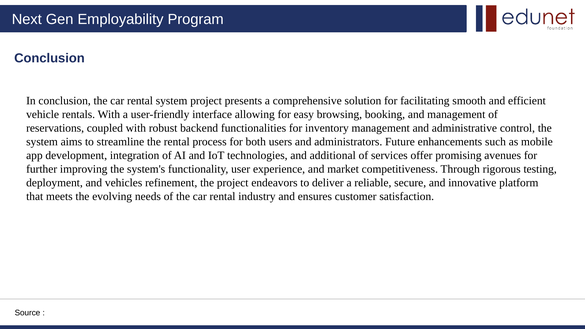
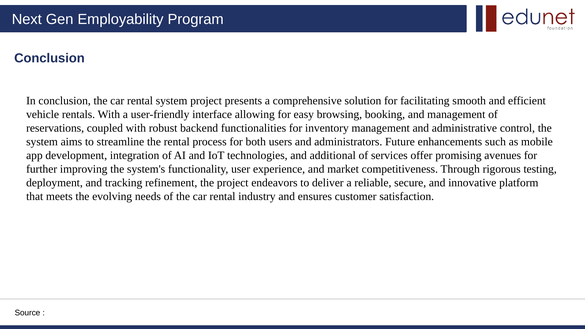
vehicles: vehicles -> tracking
